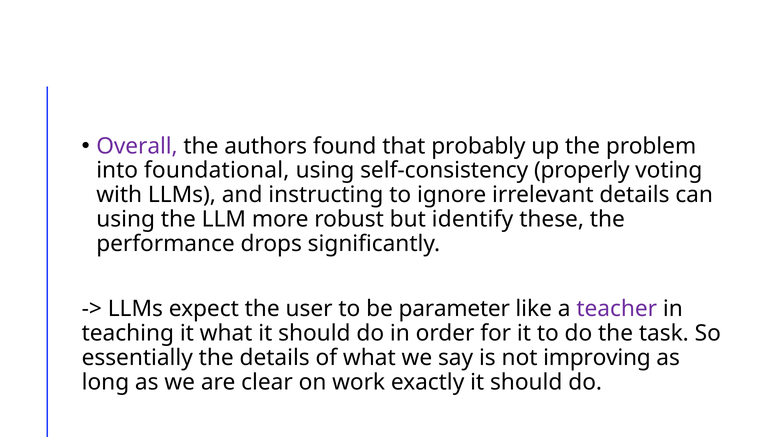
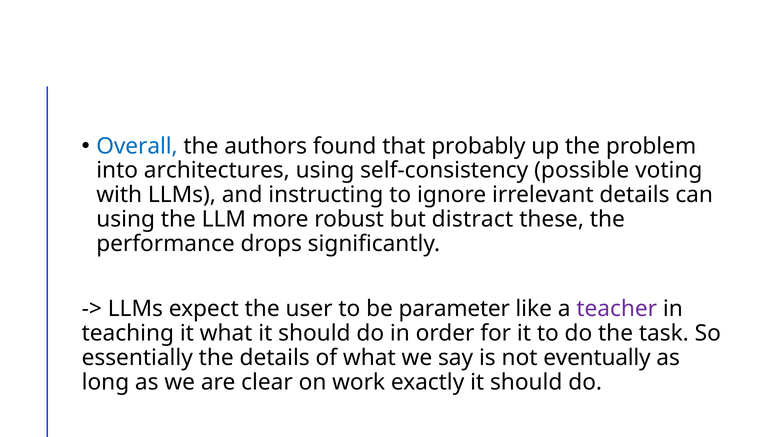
Overall colour: purple -> blue
foundational: foundational -> architectures
properly: properly -> possible
identify: identify -> distract
improving: improving -> eventually
